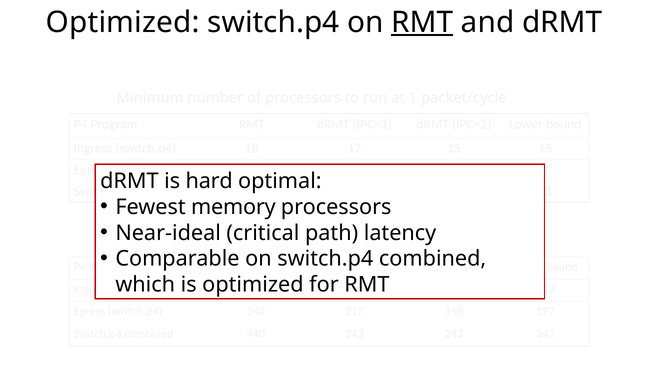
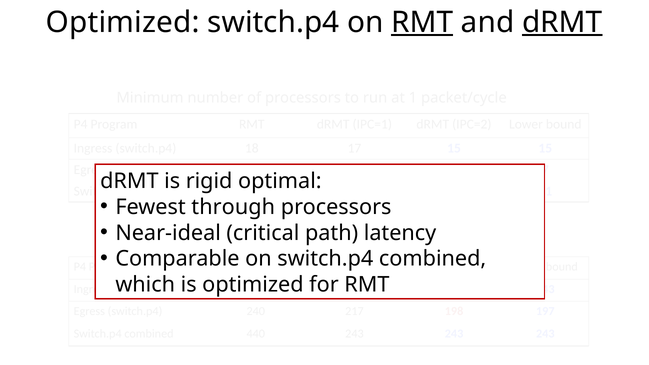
dRMT at (562, 22) underline: none -> present
hard: hard -> rigid
memory: memory -> through
